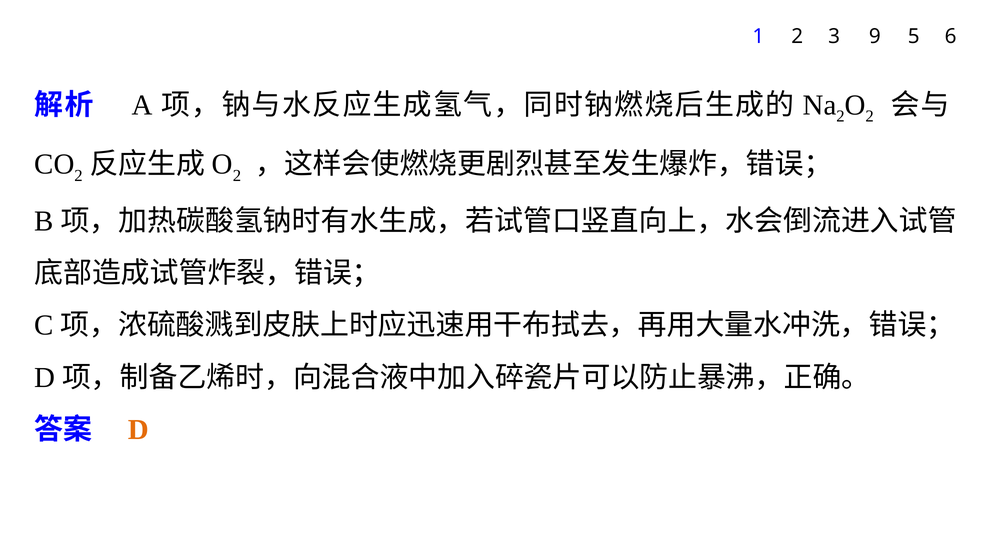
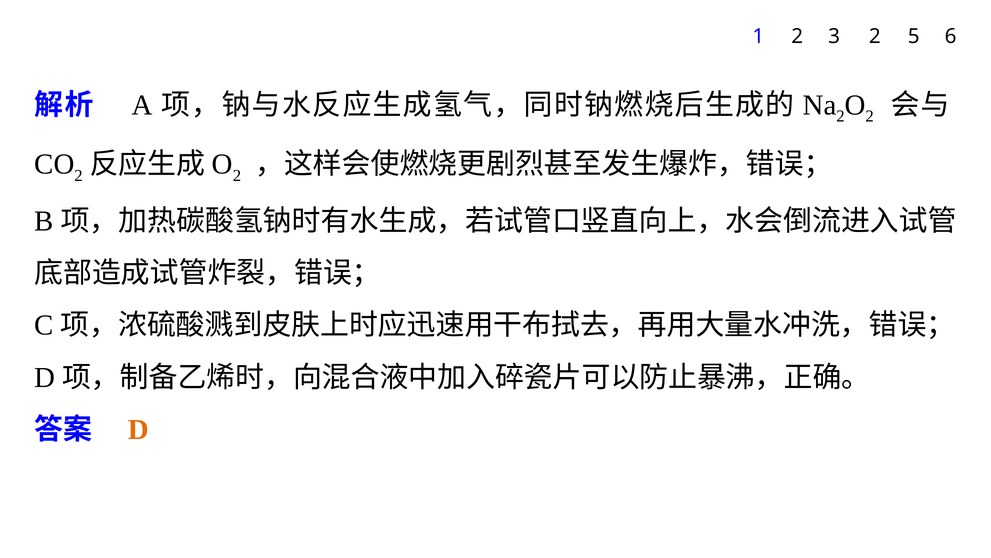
3 9: 9 -> 2
